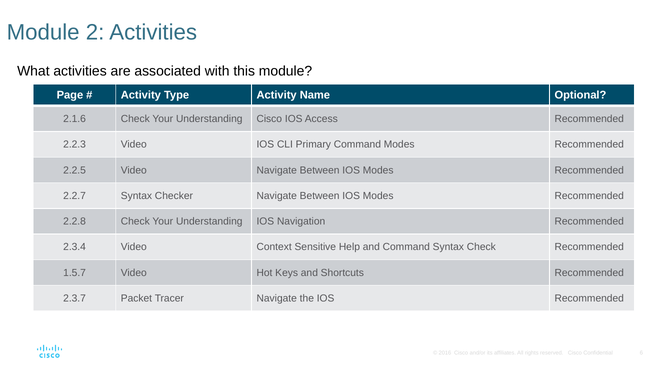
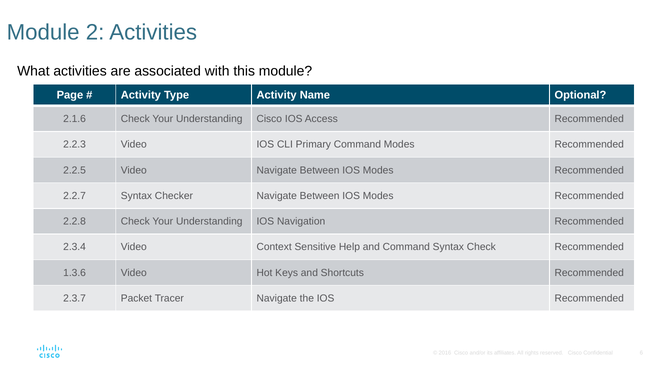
1.5.7: 1.5.7 -> 1.3.6
